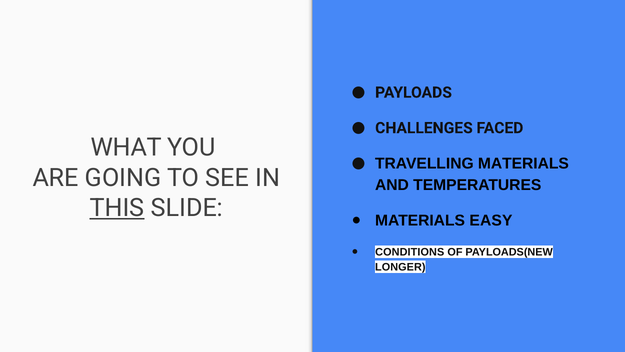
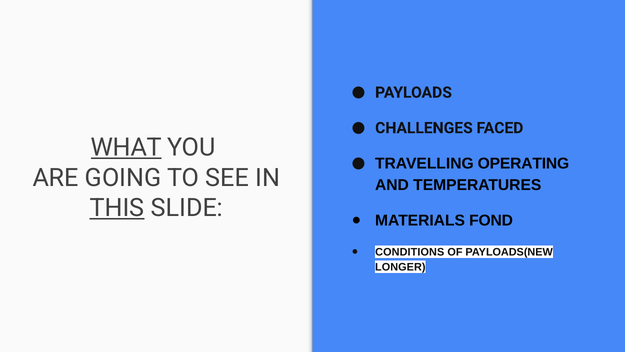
WHAT underline: none -> present
TRAVELLING MATERIALS: MATERIALS -> OPERATING
EASY: EASY -> FOND
